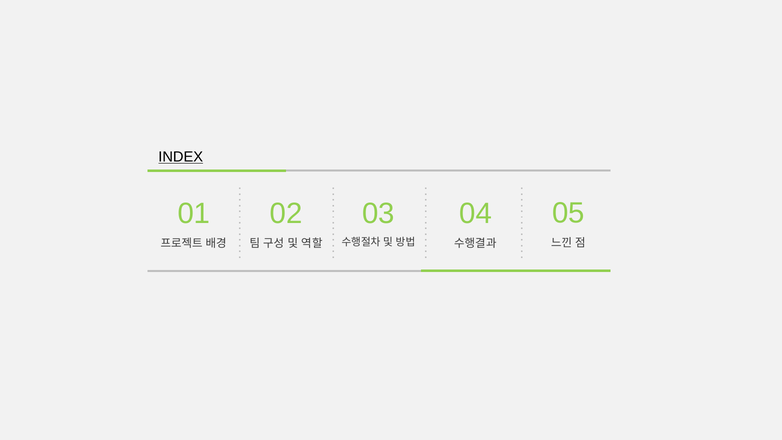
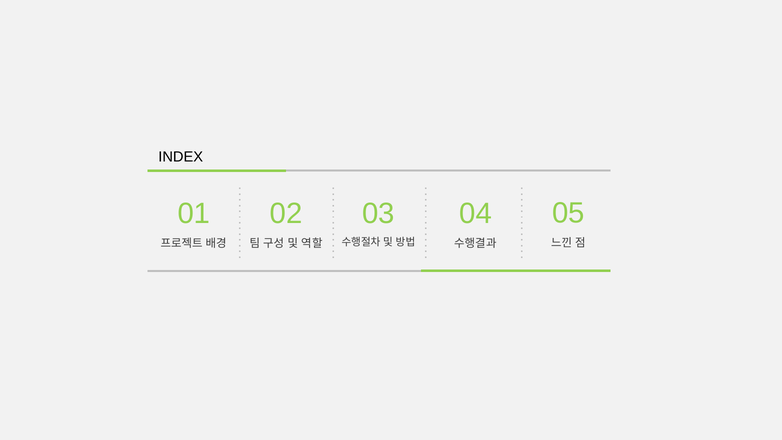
INDEX underline: present -> none
